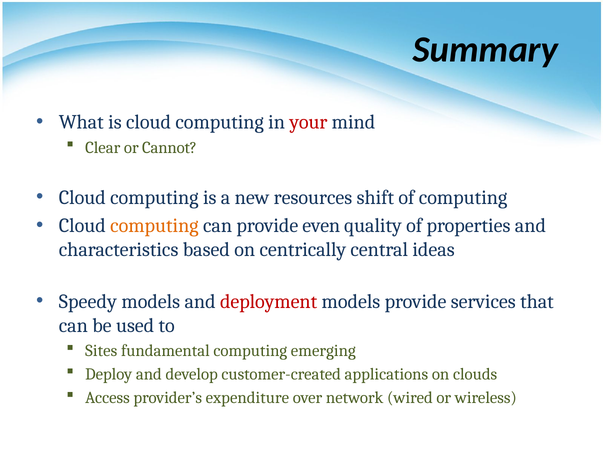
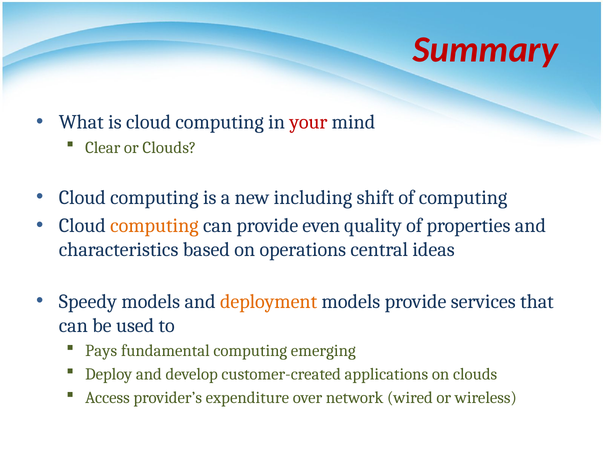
Summary colour: black -> red
or Cannot: Cannot -> Clouds
resources: resources -> including
centrically: centrically -> operations
deployment colour: red -> orange
Sites: Sites -> Pays
